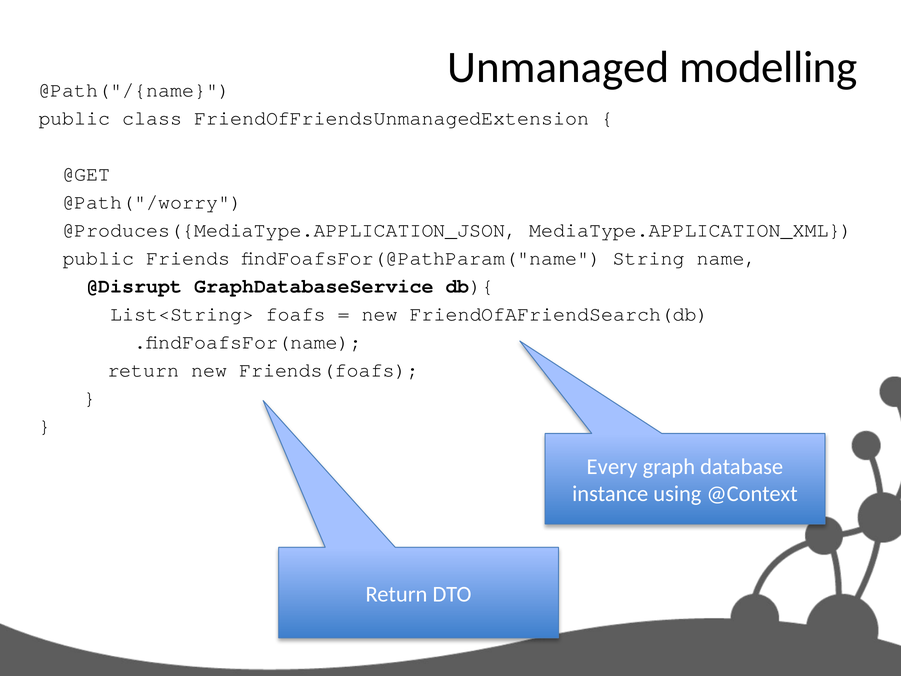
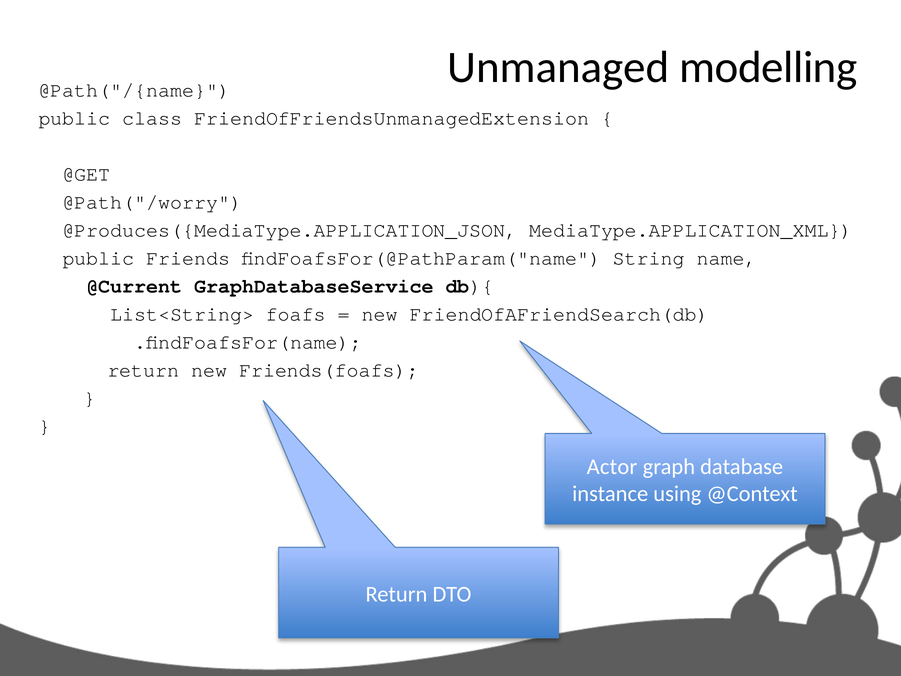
@Disrupt: @Disrupt -> @Current
Every: Every -> Actor
